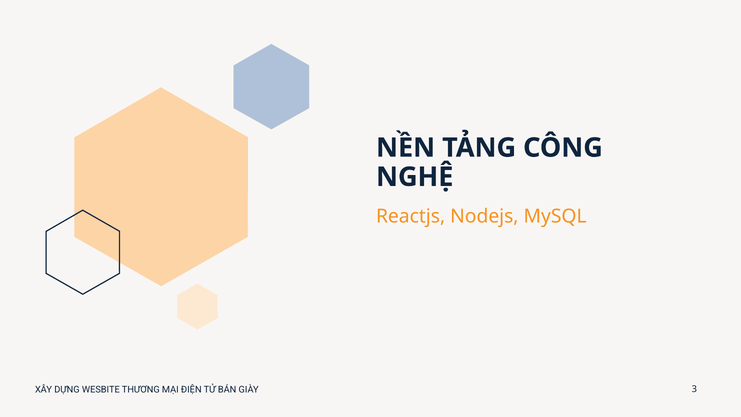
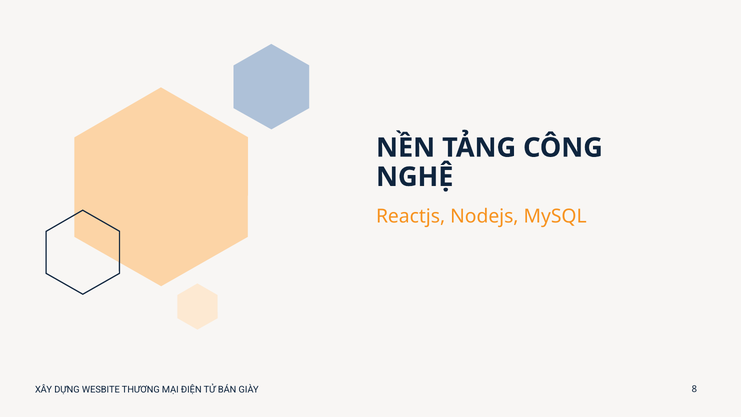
3: 3 -> 8
